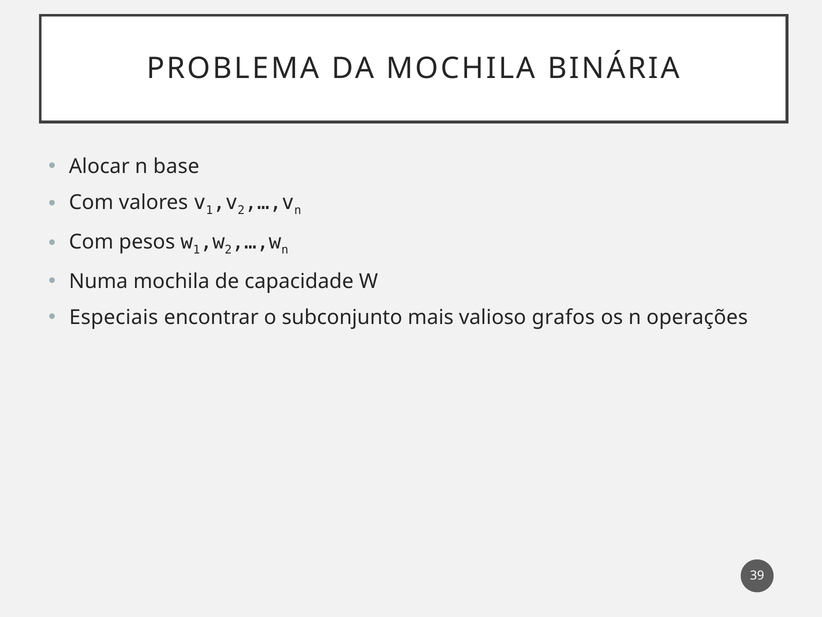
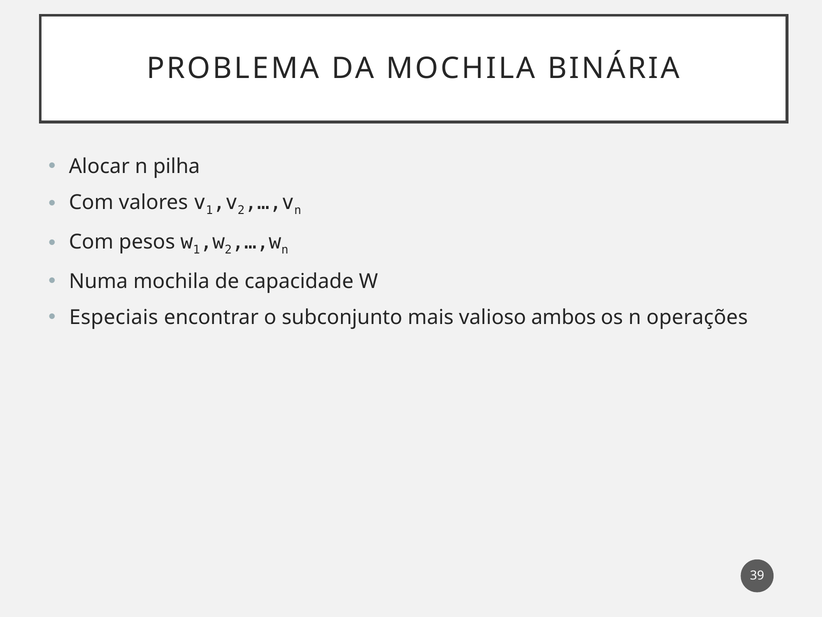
base: base -> pilha
grafos: grafos -> ambos
